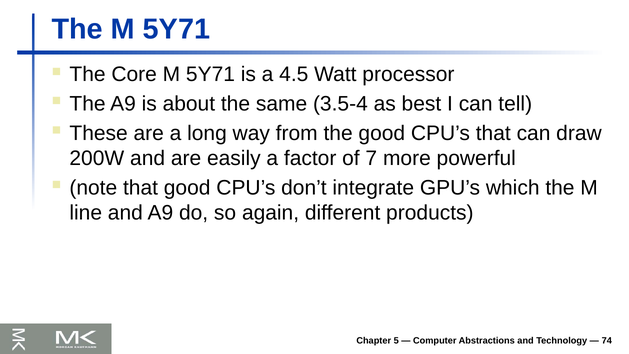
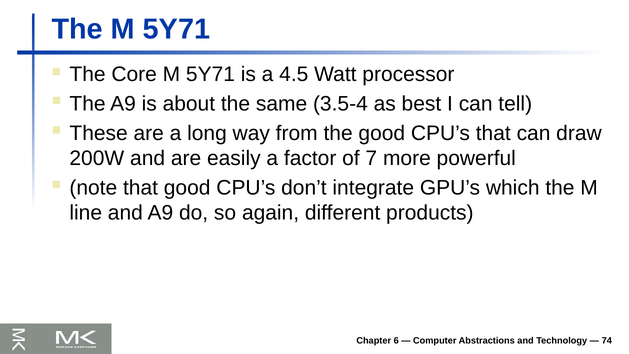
5: 5 -> 6
